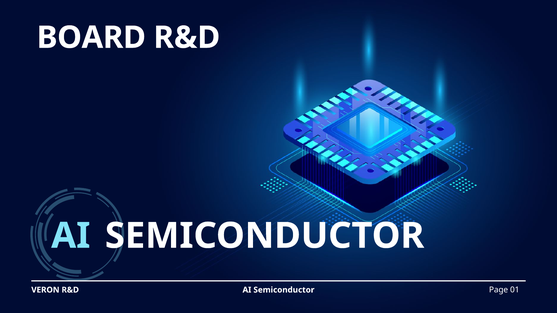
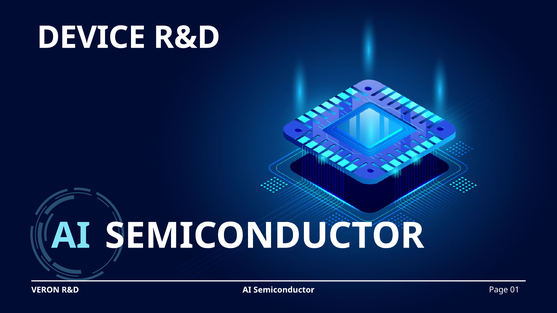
BOARD: BOARD -> DEVICE
